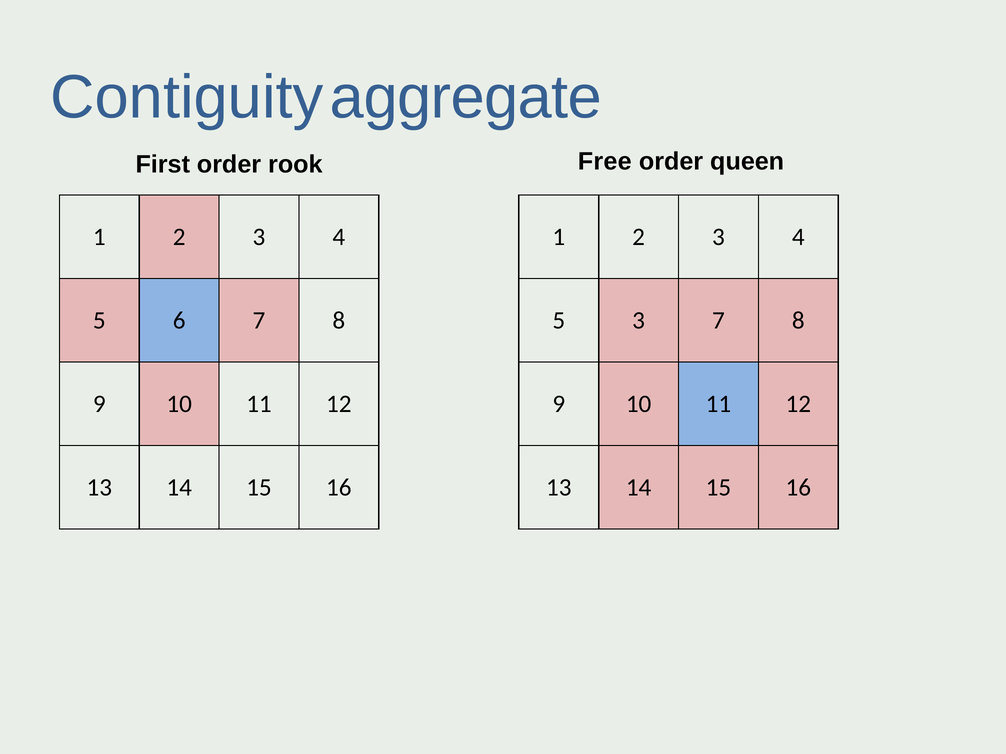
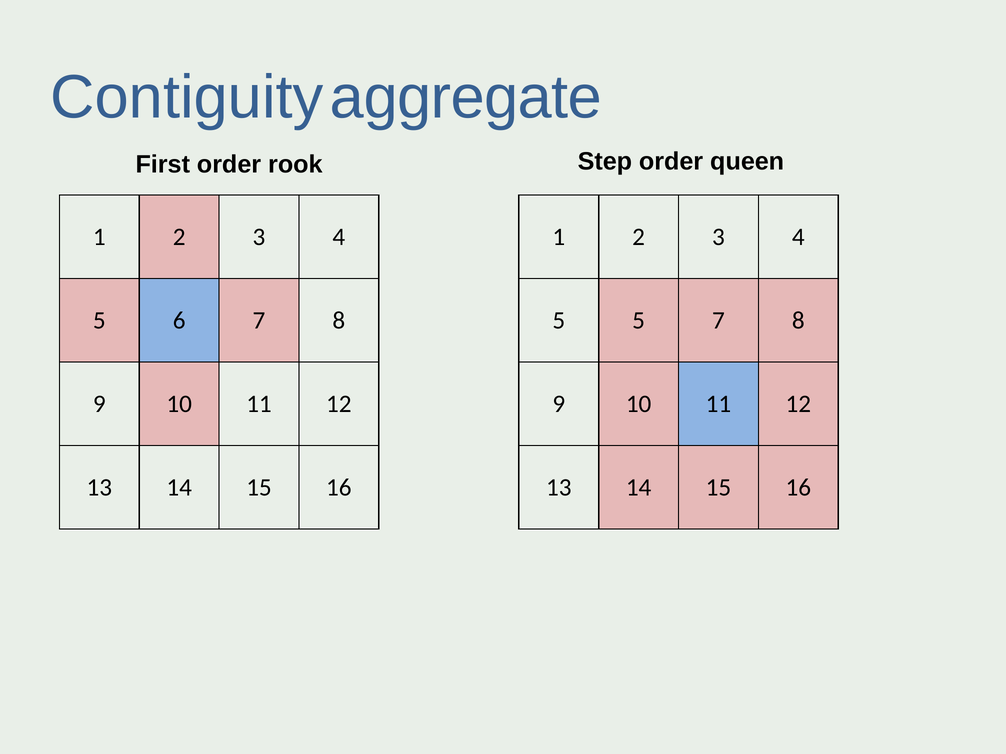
Free: Free -> Step
5 3: 3 -> 5
